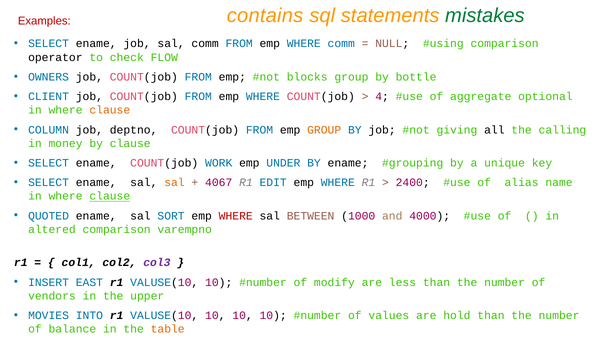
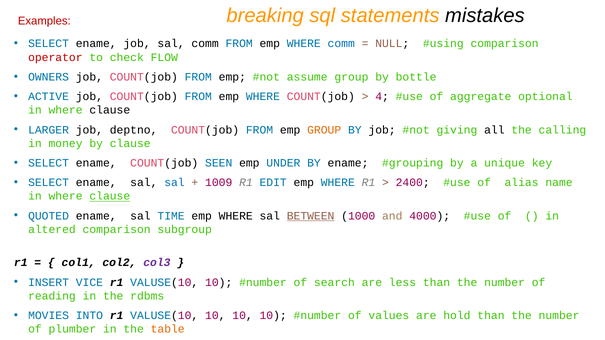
contains: contains -> breaking
mistakes colour: green -> black
operator colour: black -> red
blocks: blocks -> assume
CLIENT: CLIENT -> ACTIVE
clause at (110, 110) colour: orange -> black
COLUMN: COLUMN -> LARGER
WORK: WORK -> SEEN
sal at (174, 183) colour: orange -> blue
4067: 4067 -> 1009
SORT: SORT -> TIME
WHERE at (236, 216) colour: red -> black
BETWEEN underline: none -> present
varempno: varempno -> subgroup
EAST: EAST -> VICE
modify: modify -> search
vendors: vendors -> reading
upper: upper -> rdbms
balance: balance -> plumber
